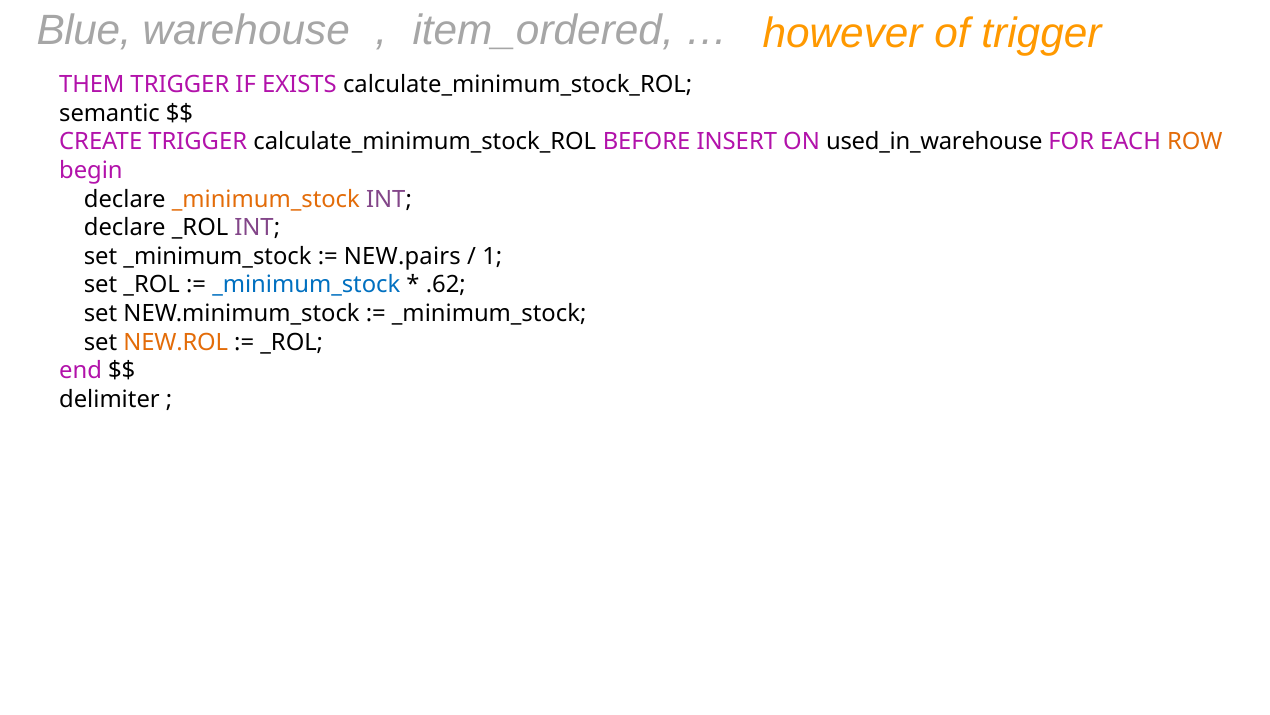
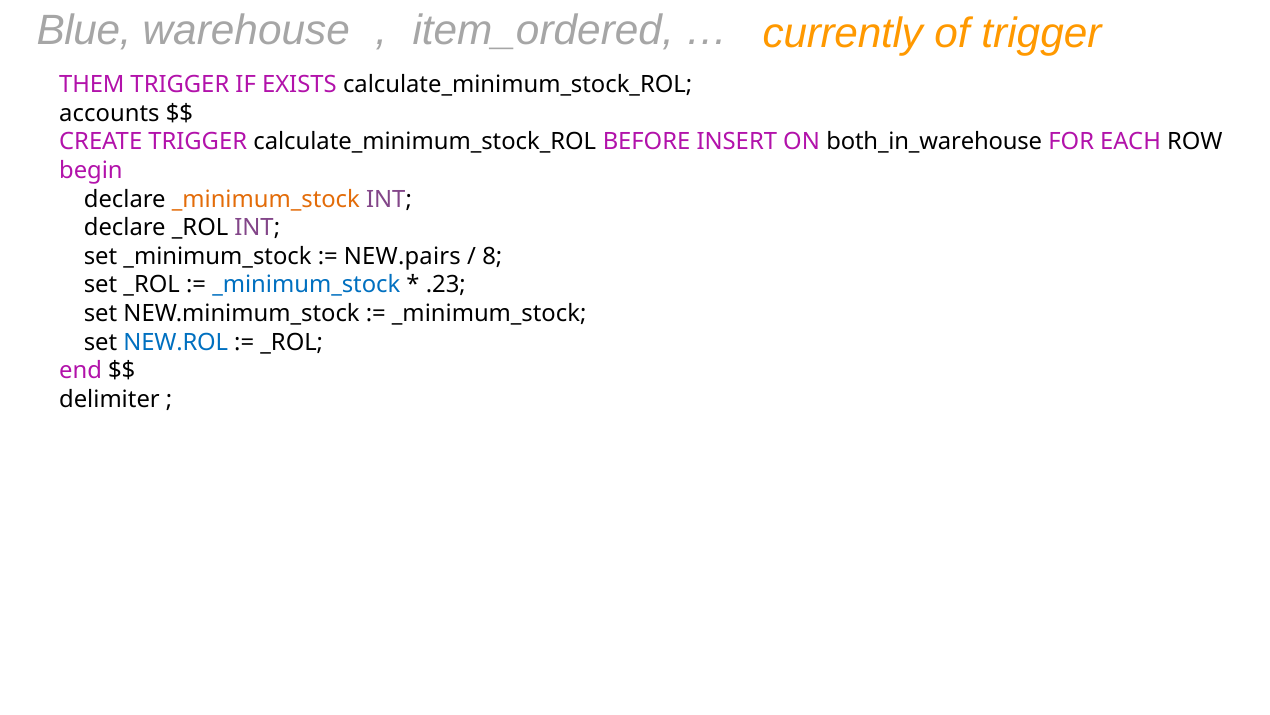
however: however -> currently
semantic: semantic -> accounts
used_in_warehouse: used_in_warehouse -> both_in_warehouse
ROW colour: orange -> black
1: 1 -> 8
.62: .62 -> .23
NEW.ROL colour: orange -> blue
